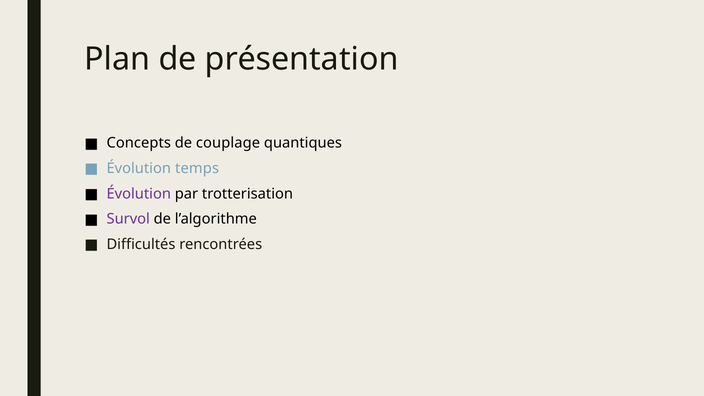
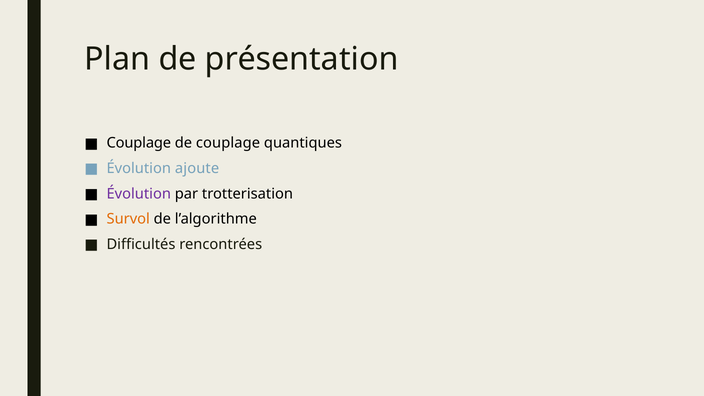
Concepts at (139, 143): Concepts -> Couplage
temps: temps -> ajoute
Survol colour: purple -> orange
